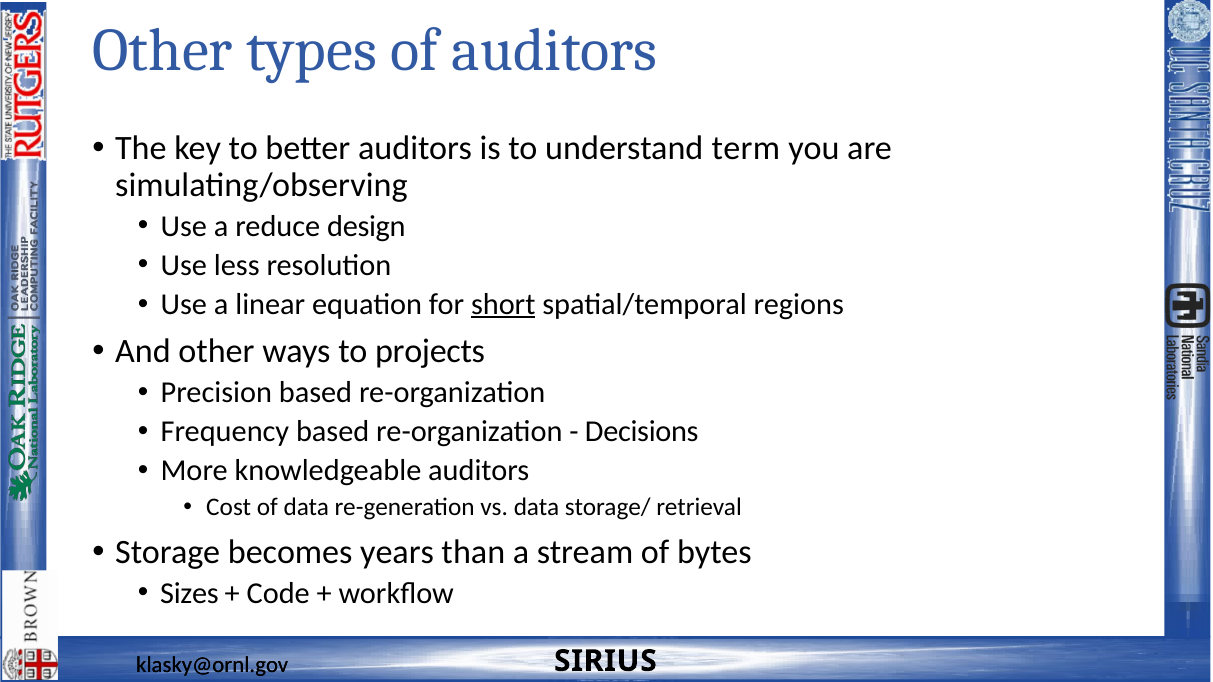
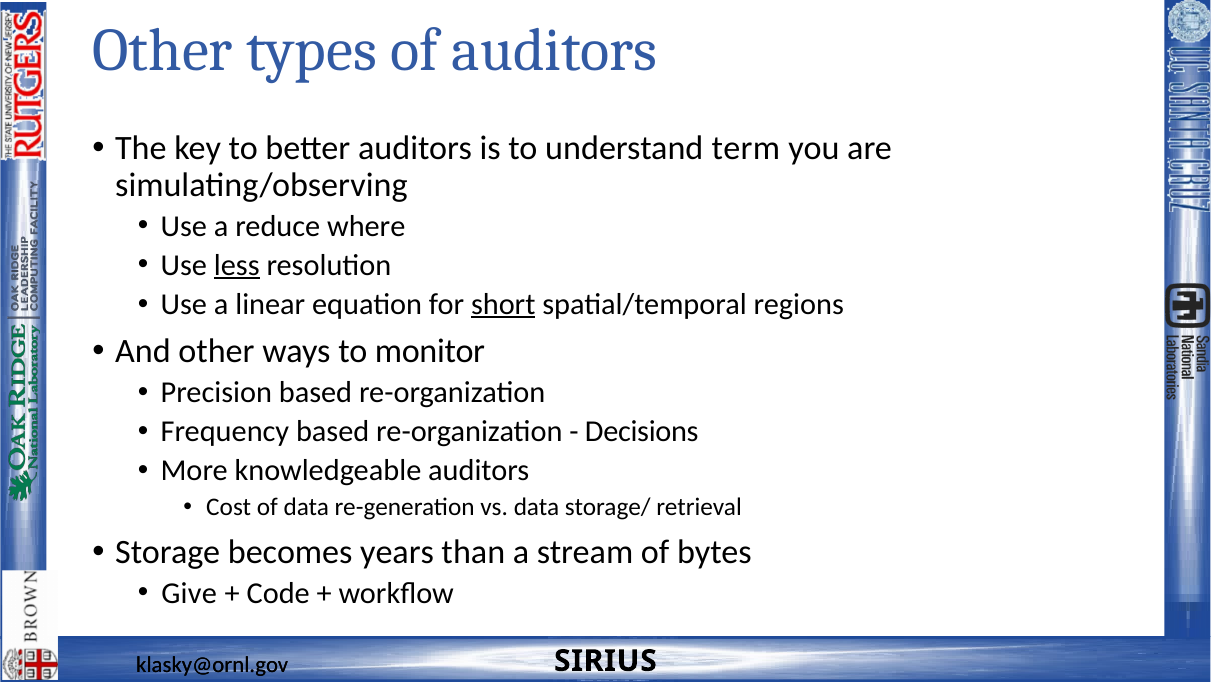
design: design -> where
less underline: none -> present
projects: projects -> monitor
Sizes: Sizes -> Give
